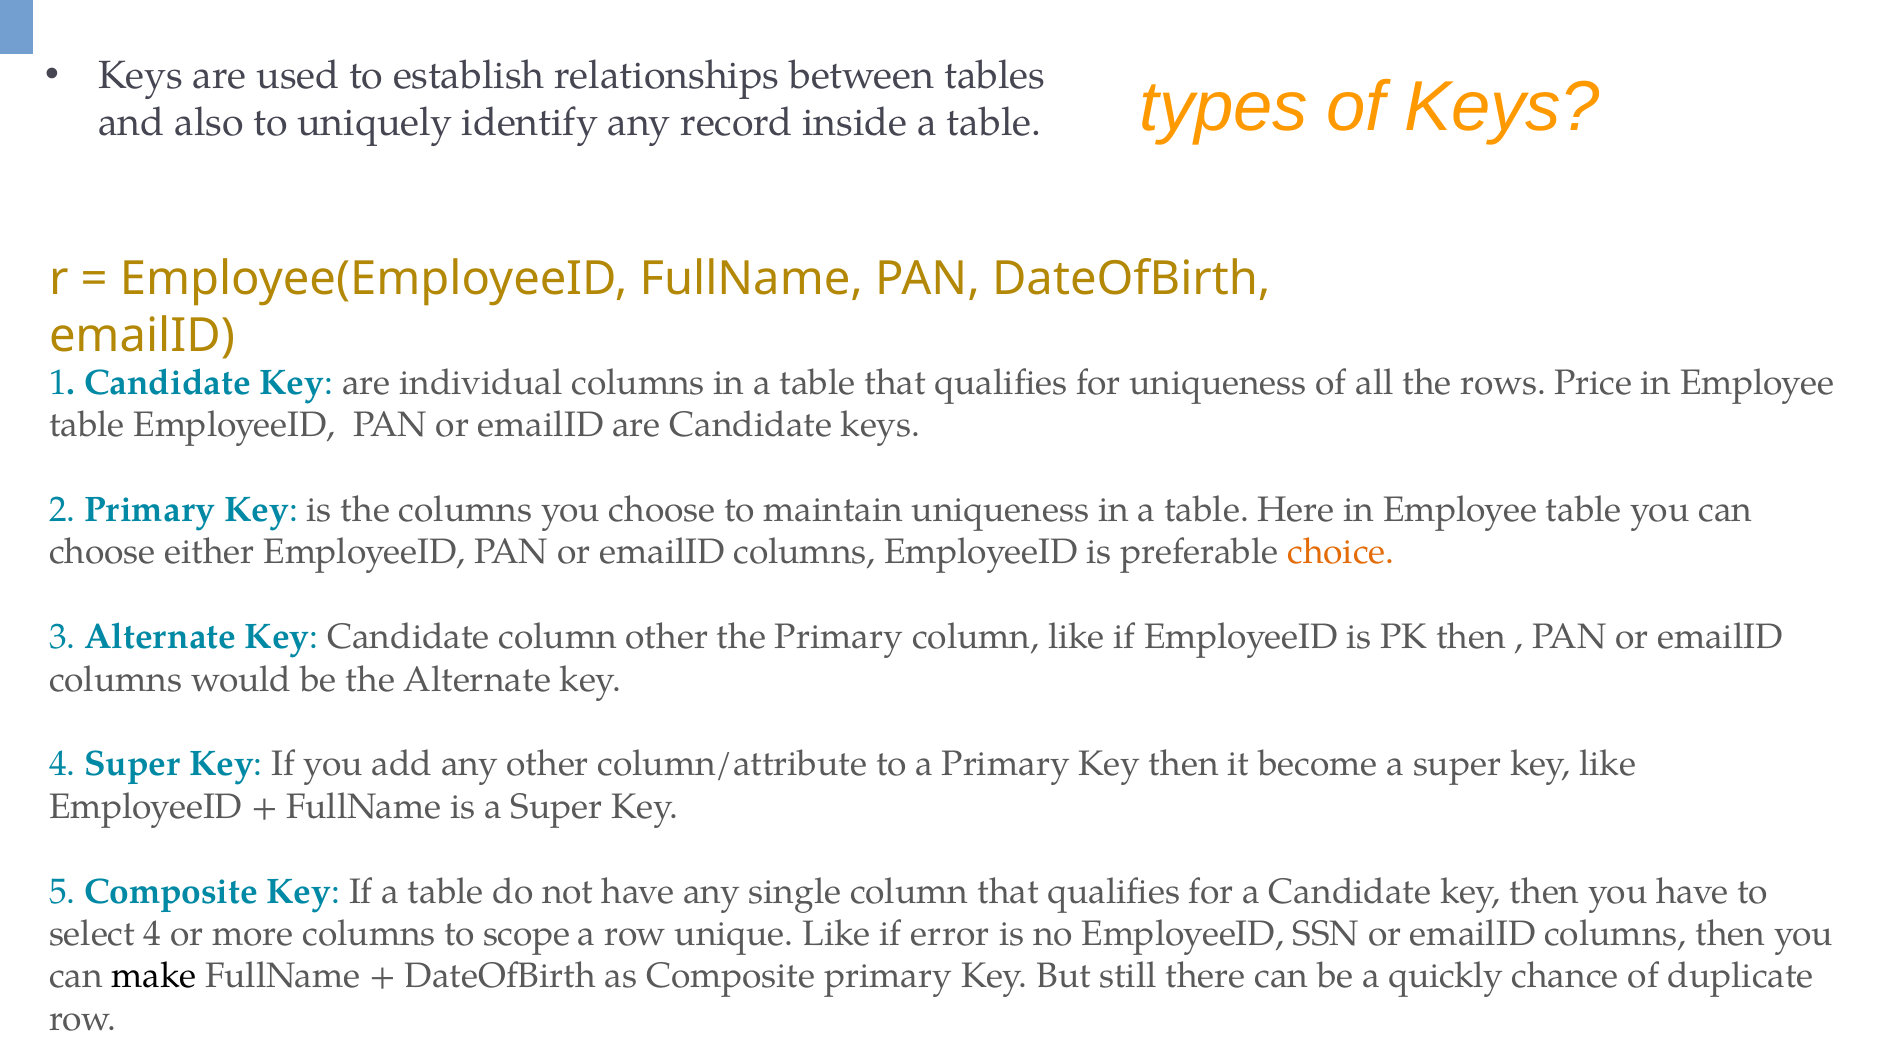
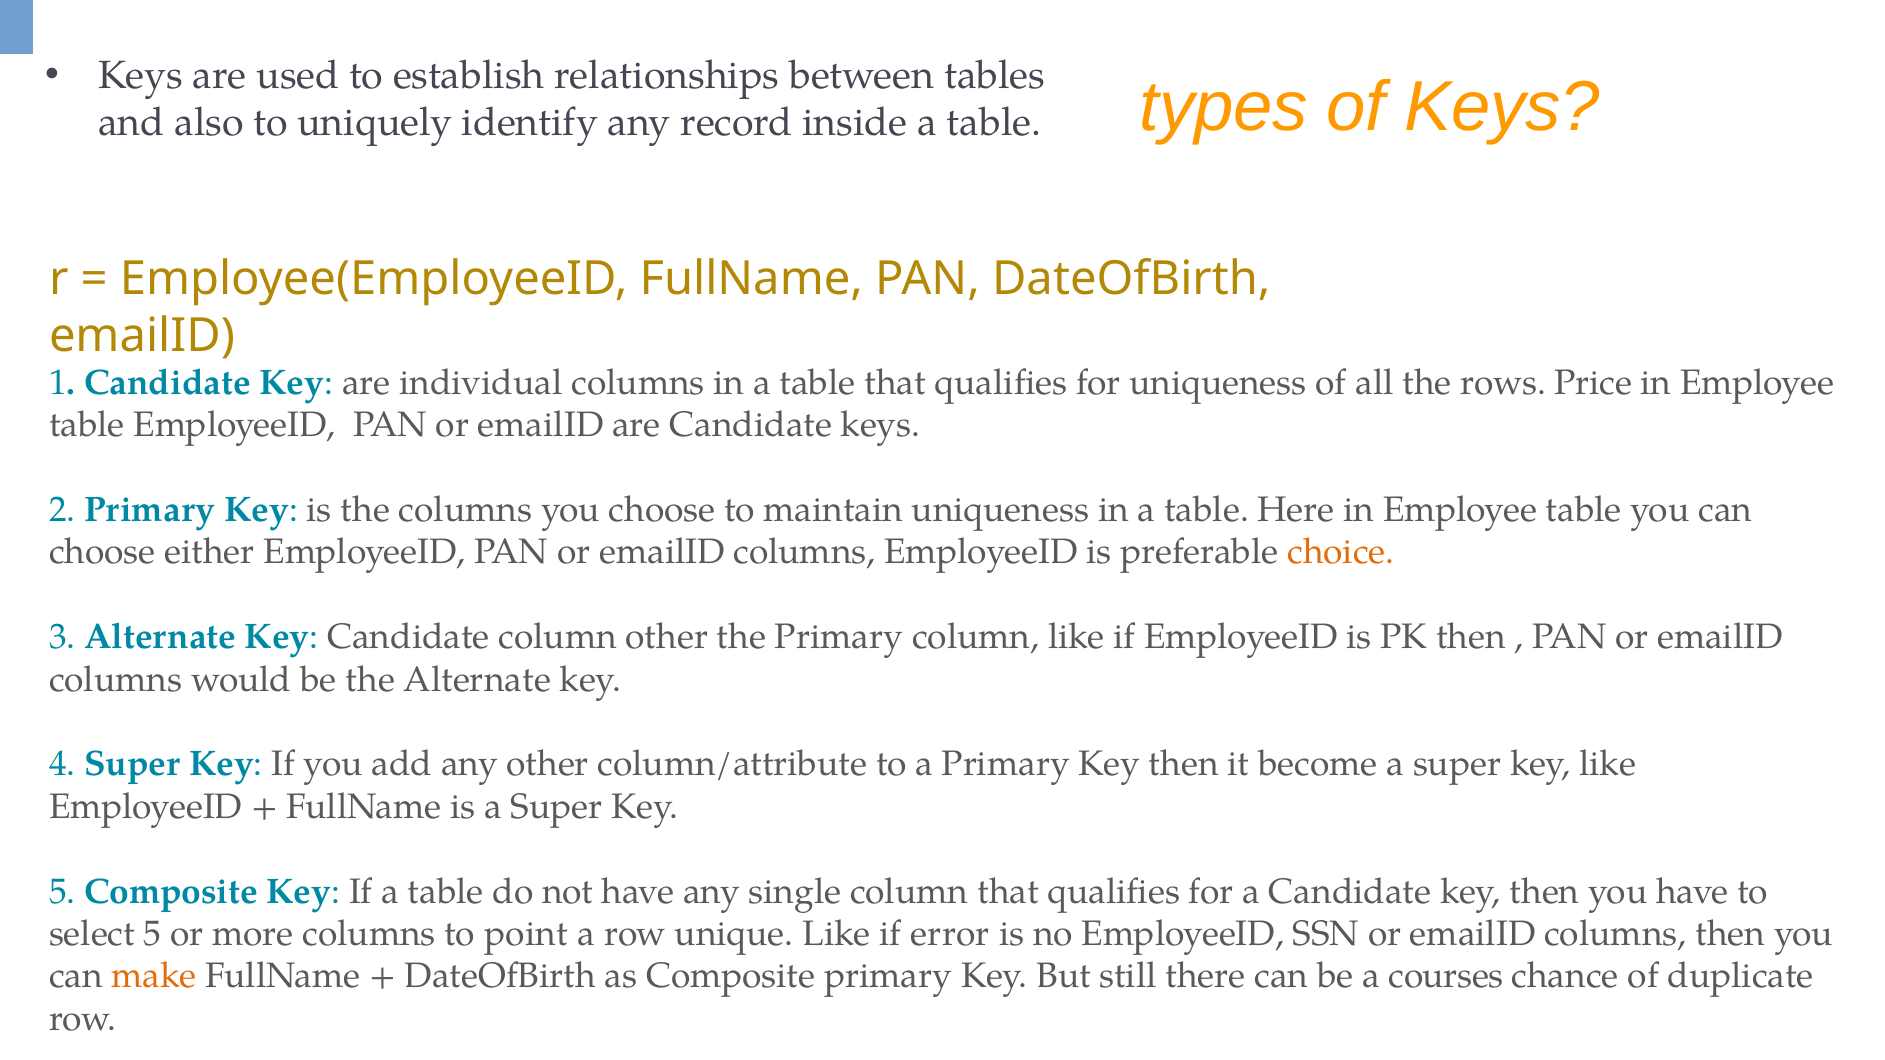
select 4: 4 -> 5
scope: scope -> point
make colour: black -> orange
quickly: quickly -> courses
